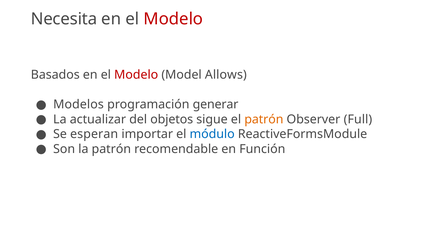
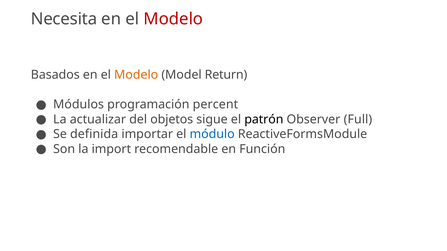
Modelo at (136, 75) colour: red -> orange
Allows: Allows -> Return
Modelos: Modelos -> Módulos
generar: generar -> percent
patrón at (264, 120) colour: orange -> black
esperan: esperan -> definida
la patrón: patrón -> import
